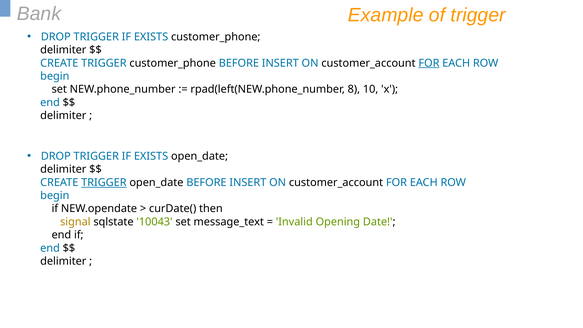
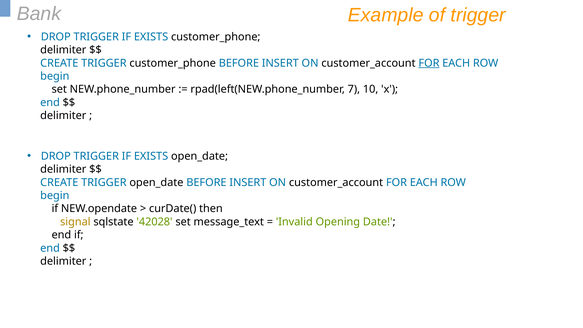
8: 8 -> 7
TRIGGER at (104, 182) underline: present -> none
10043: 10043 -> 42028
